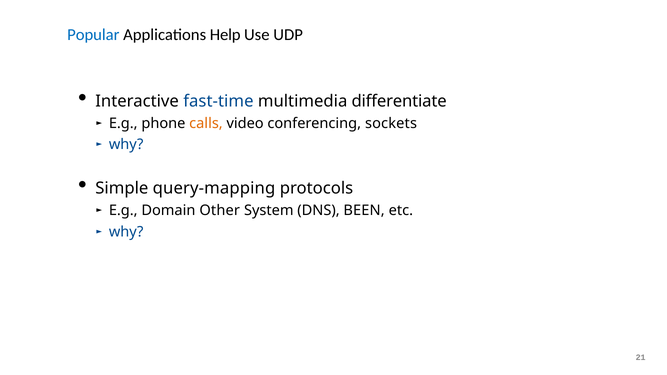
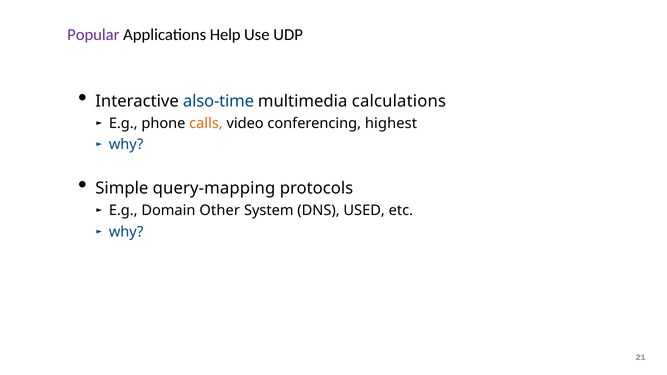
Popular colour: blue -> purple
fast-time: fast-time -> also-time
differentiate: differentiate -> calculations
sockets: sockets -> highest
BEEN: BEEN -> USED
